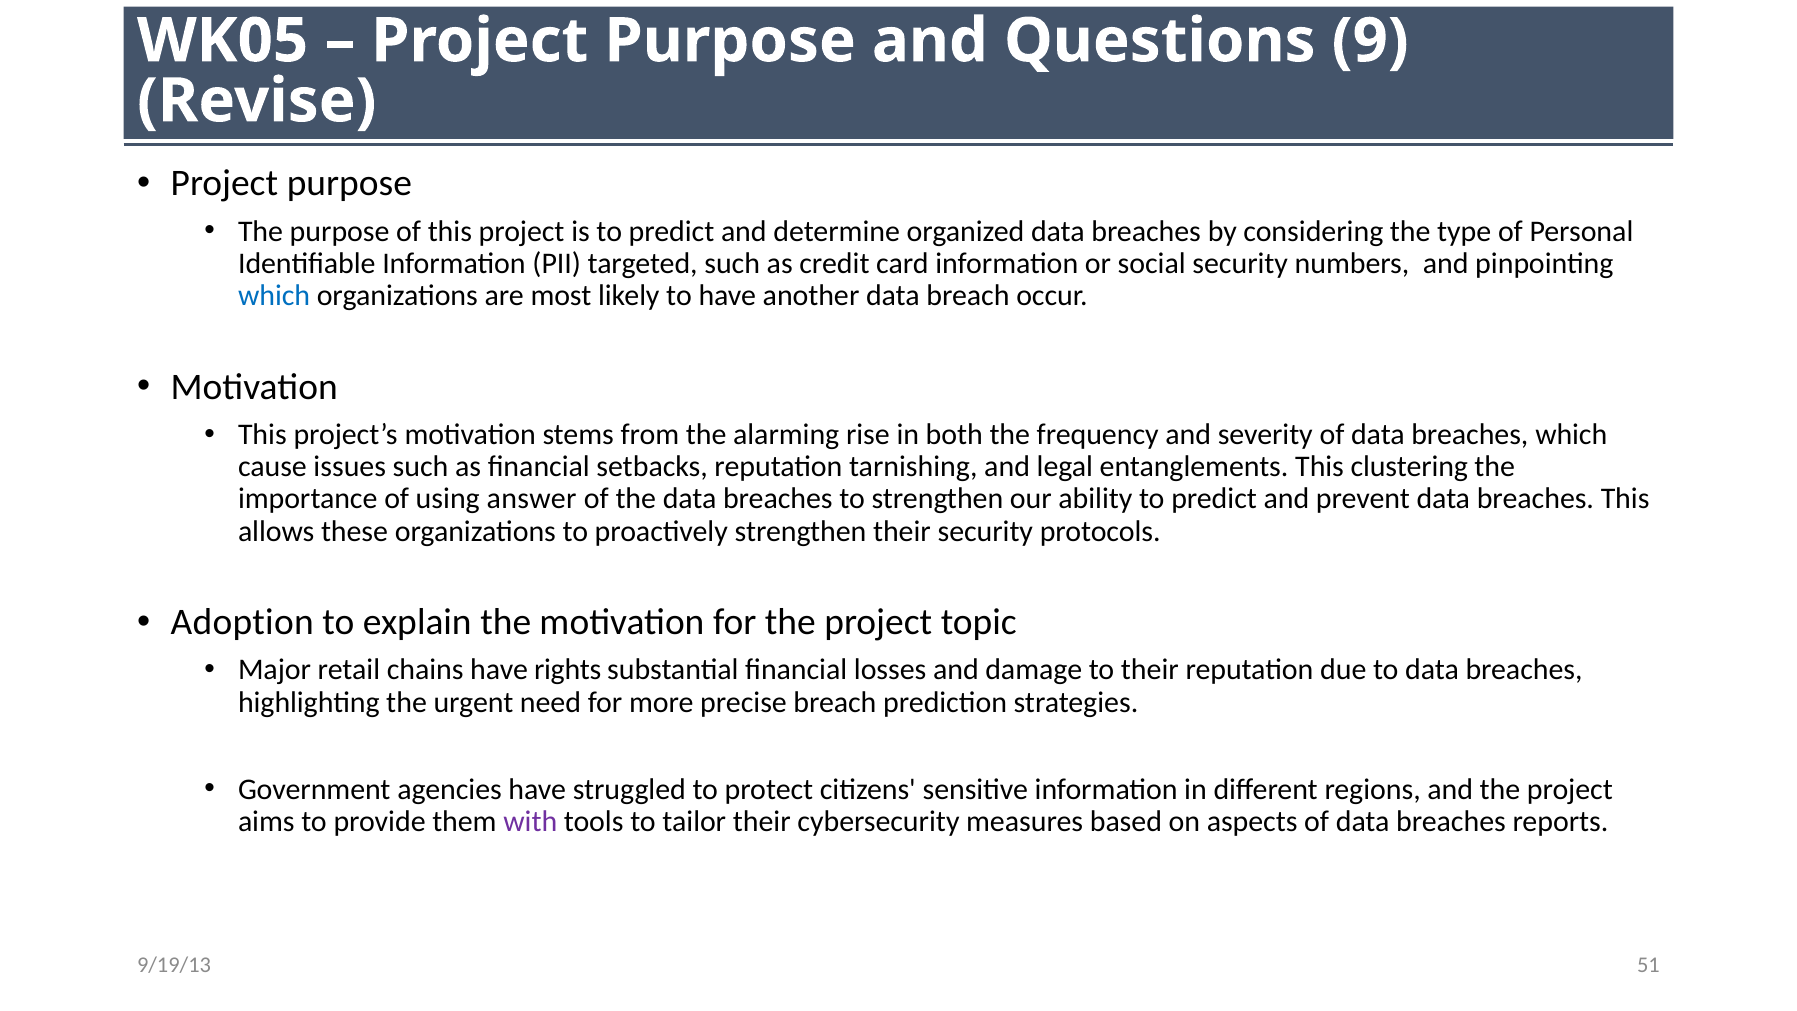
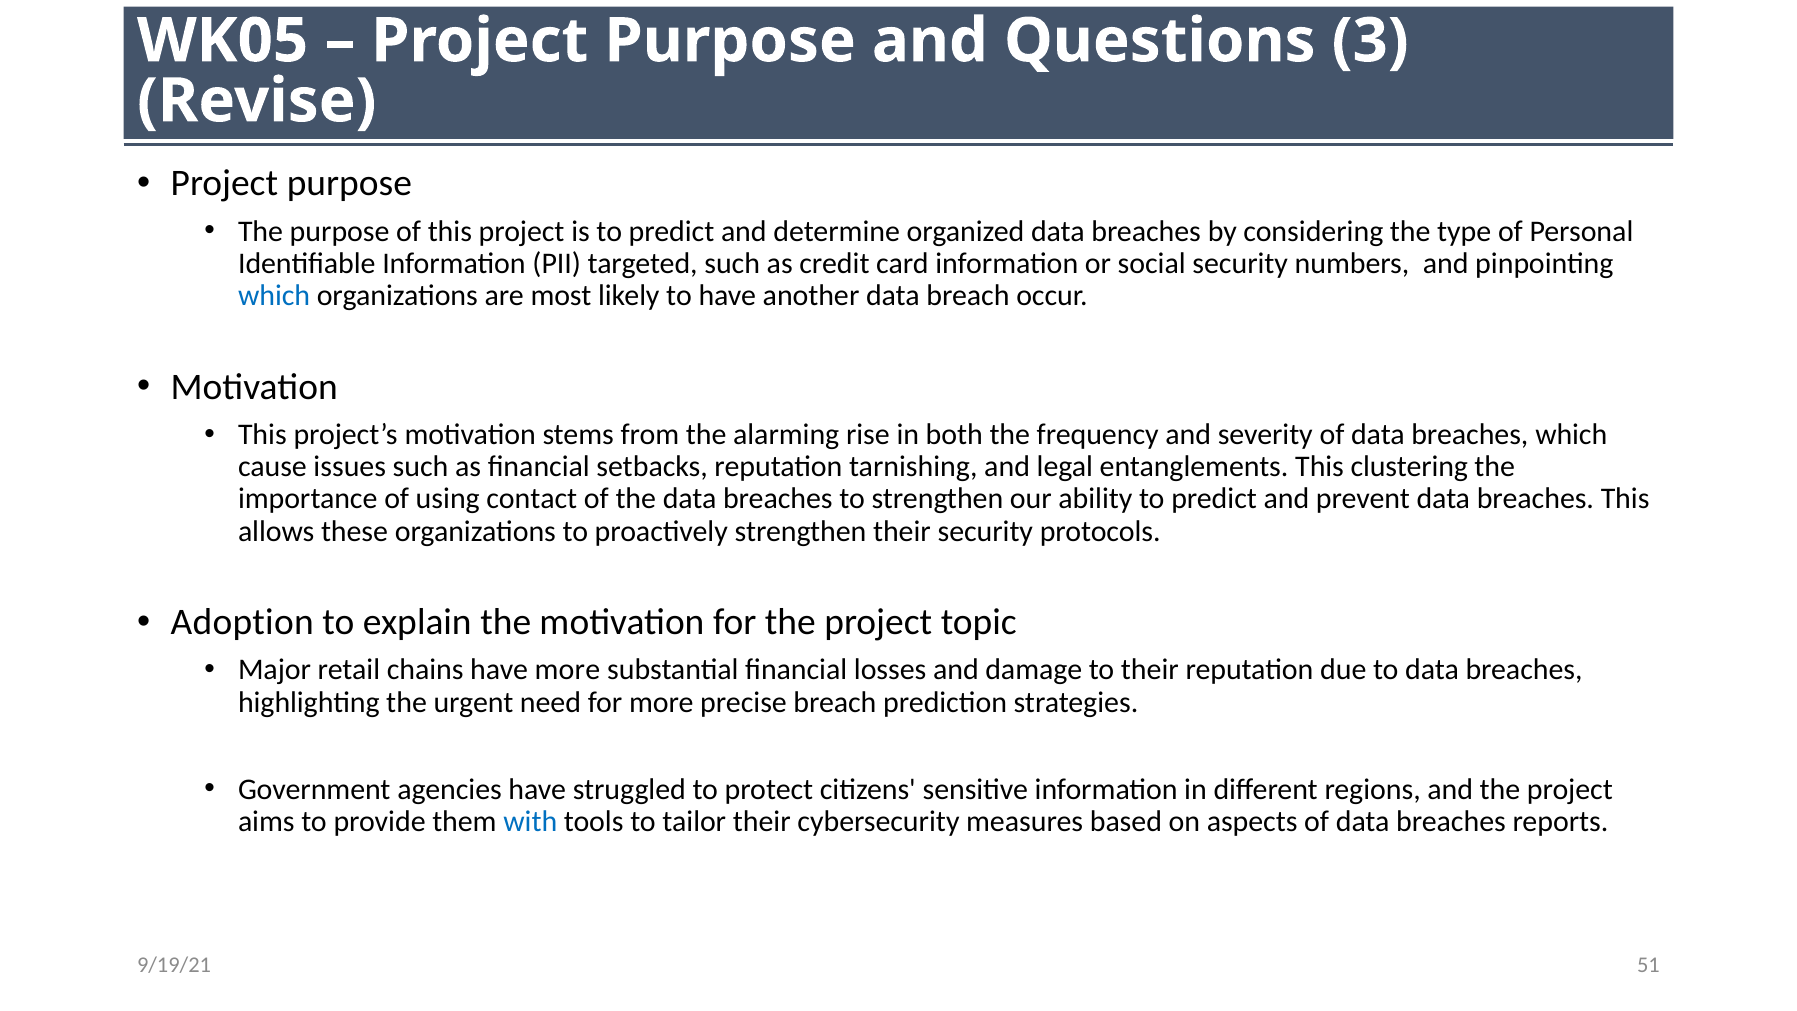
9: 9 -> 3
answer: answer -> contact
have rights: rights -> more
with colour: purple -> blue
9/19/13: 9/19/13 -> 9/19/21
